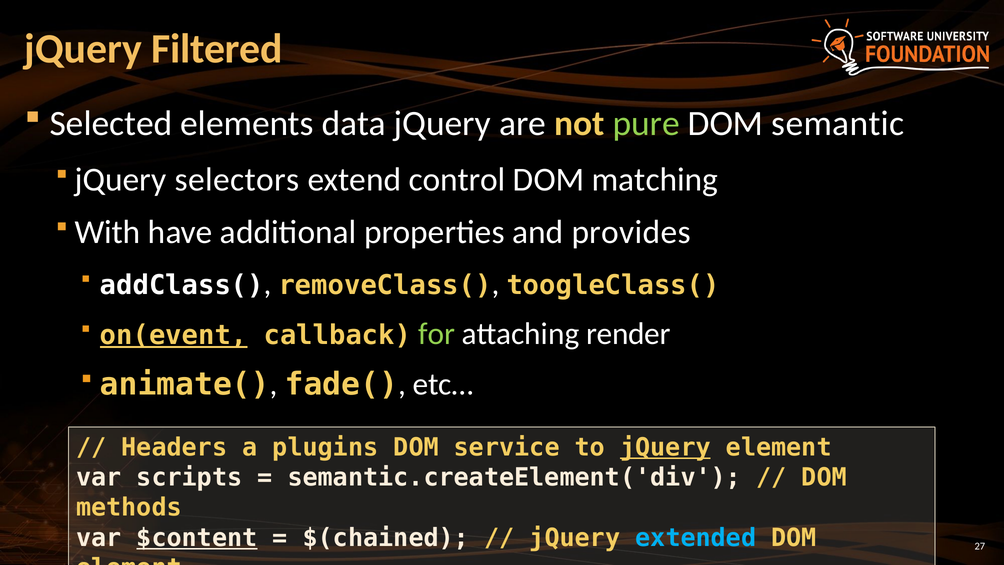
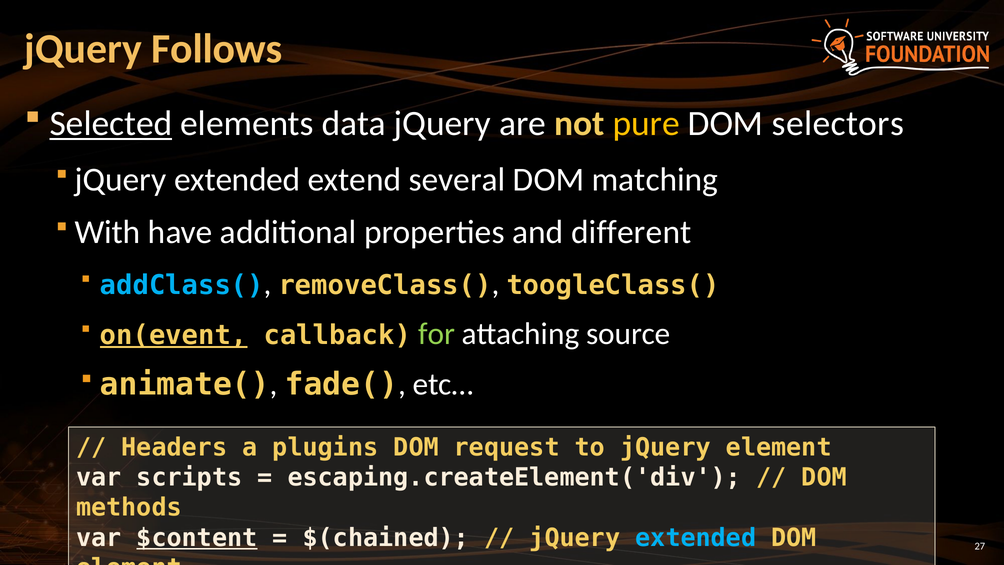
Filtered: Filtered -> Follows
Selected underline: none -> present
pure colour: light green -> yellow
semantic: semantic -> selectors
selectors at (237, 180): selectors -> extended
control: control -> several
provides: provides -> different
addClass( colour: white -> light blue
render: render -> source
service: service -> request
jQuery at (665, 447) underline: present -> none
semantic.createElement('div: semantic.createElement('div -> escaping.createElement('div
